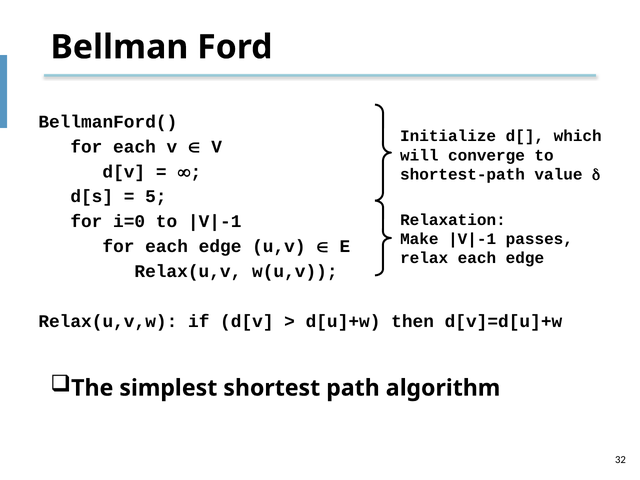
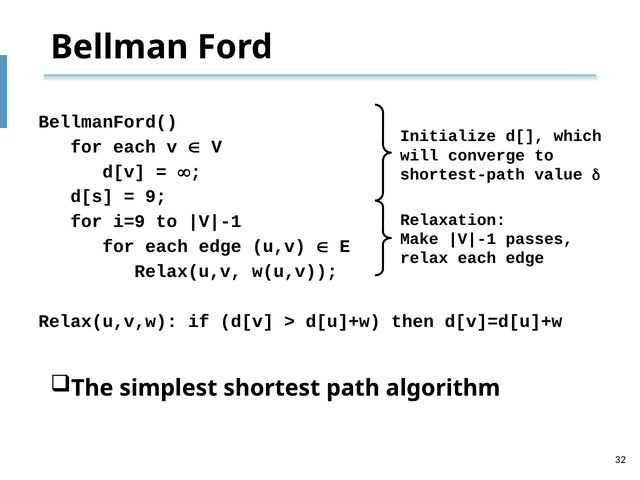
5: 5 -> 9
i=0: i=0 -> i=9
